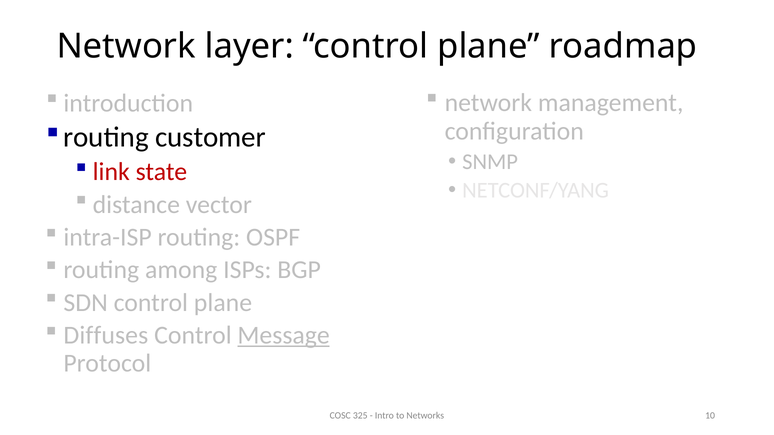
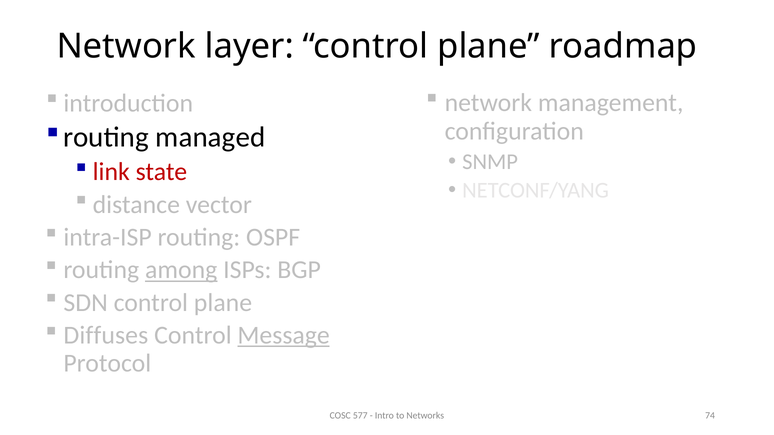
customer: customer -> managed
among underline: none -> present
325: 325 -> 577
10: 10 -> 74
